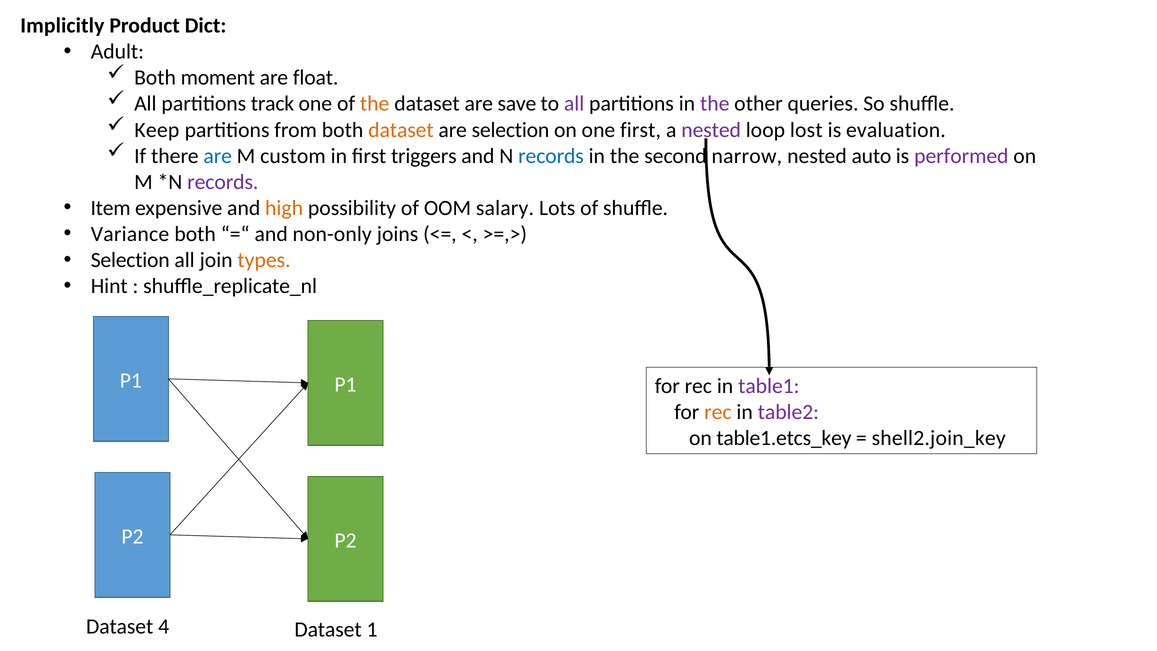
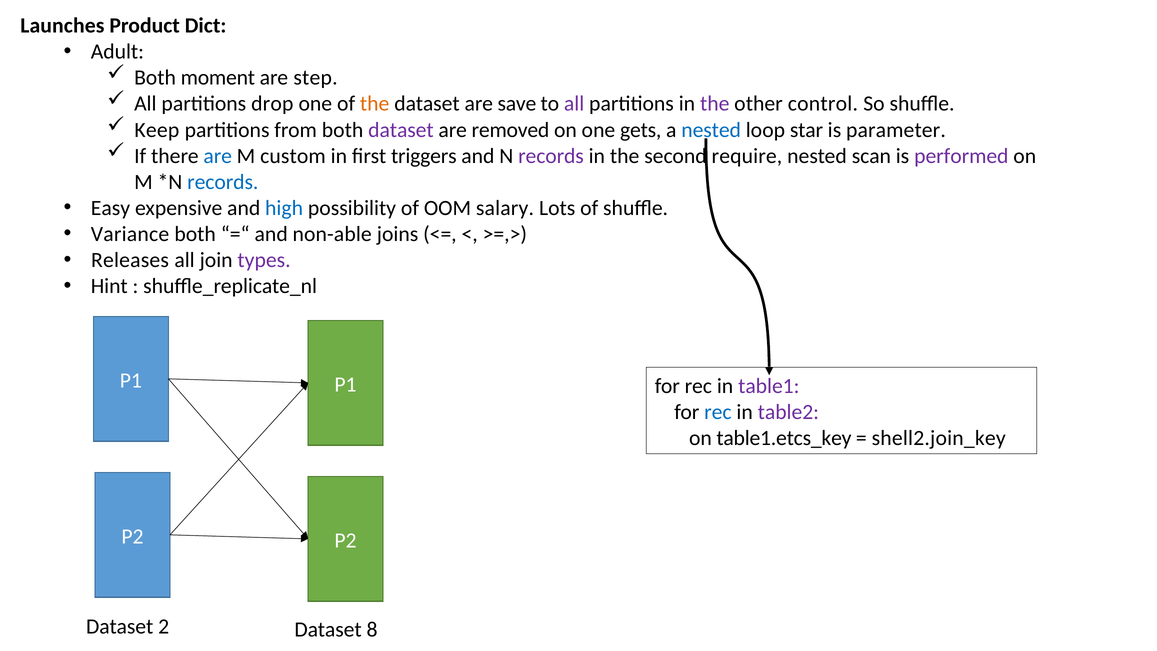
Implicitly: Implicitly -> Launches
float: float -> step
track: track -> drop
queries: queries -> control
dataset at (401, 130) colour: orange -> purple
are selection: selection -> removed
one first: first -> gets
nested at (711, 130) colour: purple -> blue
lost: lost -> star
evaluation: evaluation -> parameter
records at (551, 156) colour: blue -> purple
narrow: narrow -> require
auto: auto -> scan
records at (223, 182) colour: purple -> blue
Item: Item -> Easy
high colour: orange -> blue
non-only: non-only -> non-able
Selection at (130, 260): Selection -> Releases
types colour: orange -> purple
rec at (718, 412) colour: orange -> blue
4: 4 -> 2
1: 1 -> 8
